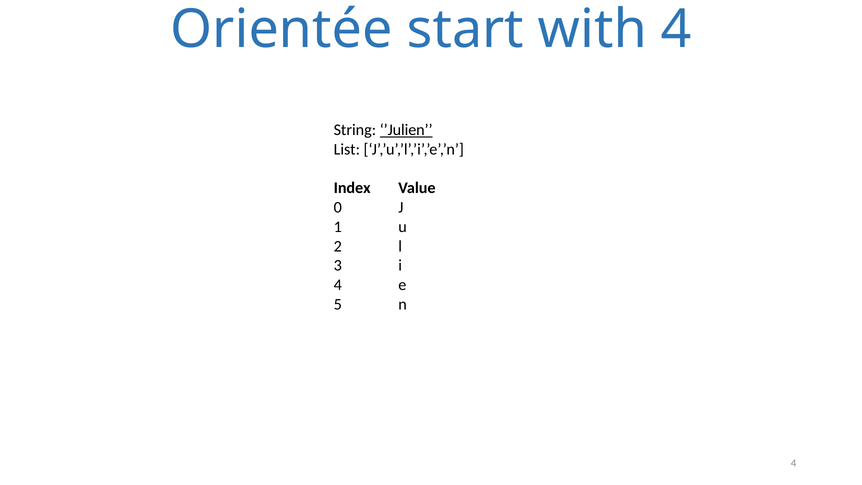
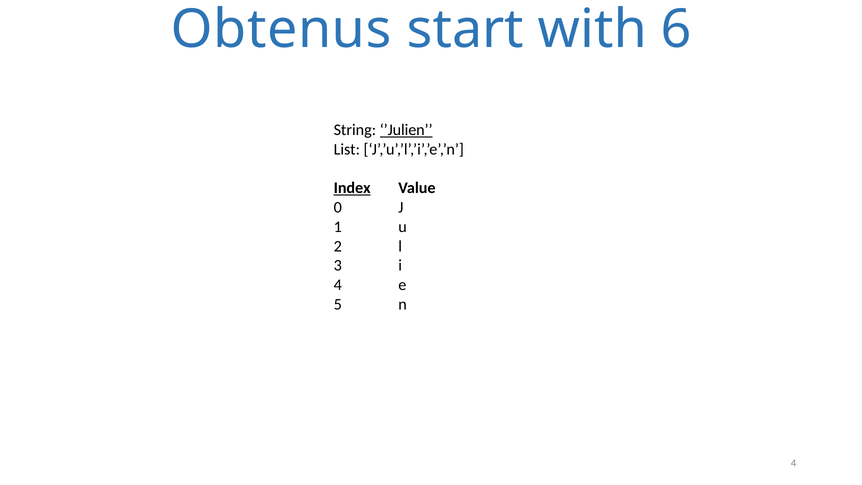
Orientée: Orientée -> Obtenus
with 4: 4 -> 6
Index underline: none -> present
